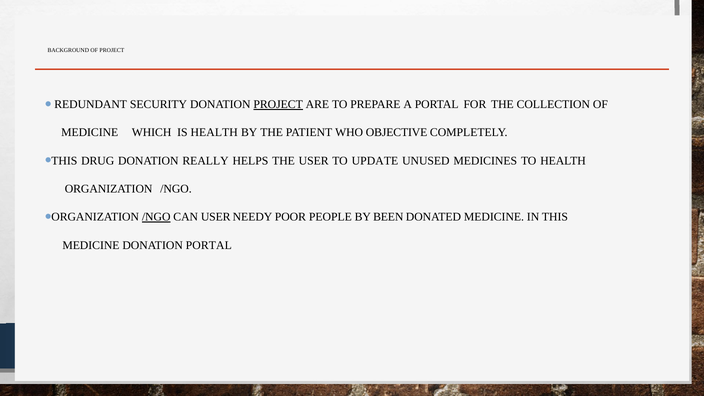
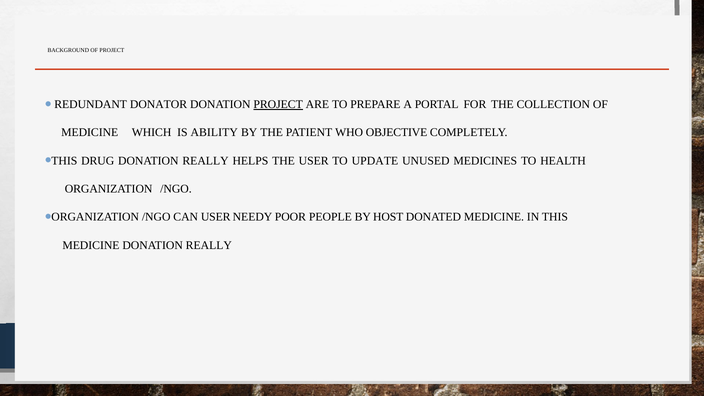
SECURITY: SECURITY -> DONATOR
IS HEALTH: HEALTH -> ABILITY
/NGO at (156, 217) underline: present -> none
BEEN: BEEN -> HOST
MEDICINE DONATION PORTAL: PORTAL -> REALLY
